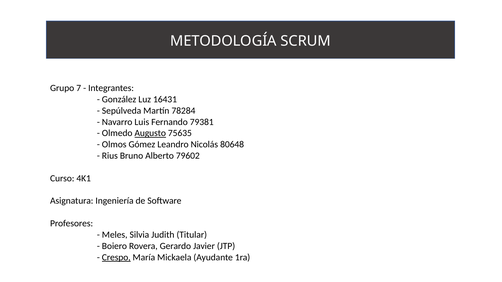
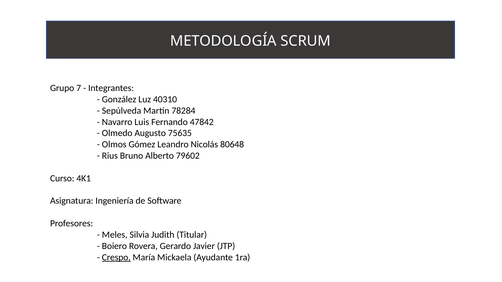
16431: 16431 -> 40310
79381: 79381 -> 47842
Augusto underline: present -> none
